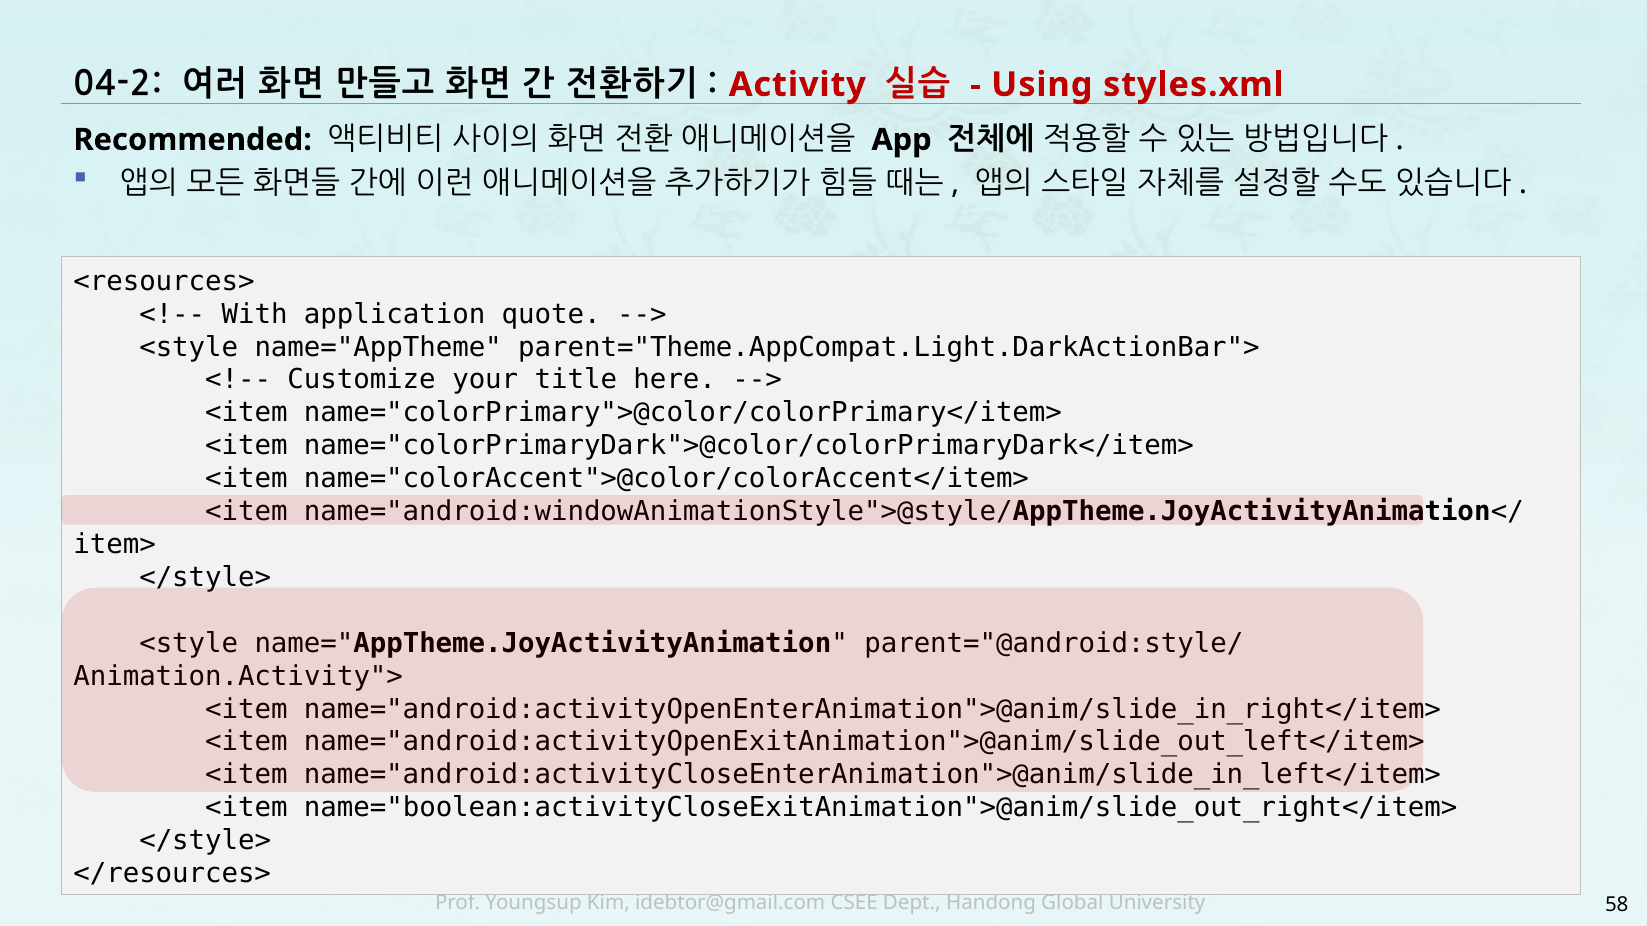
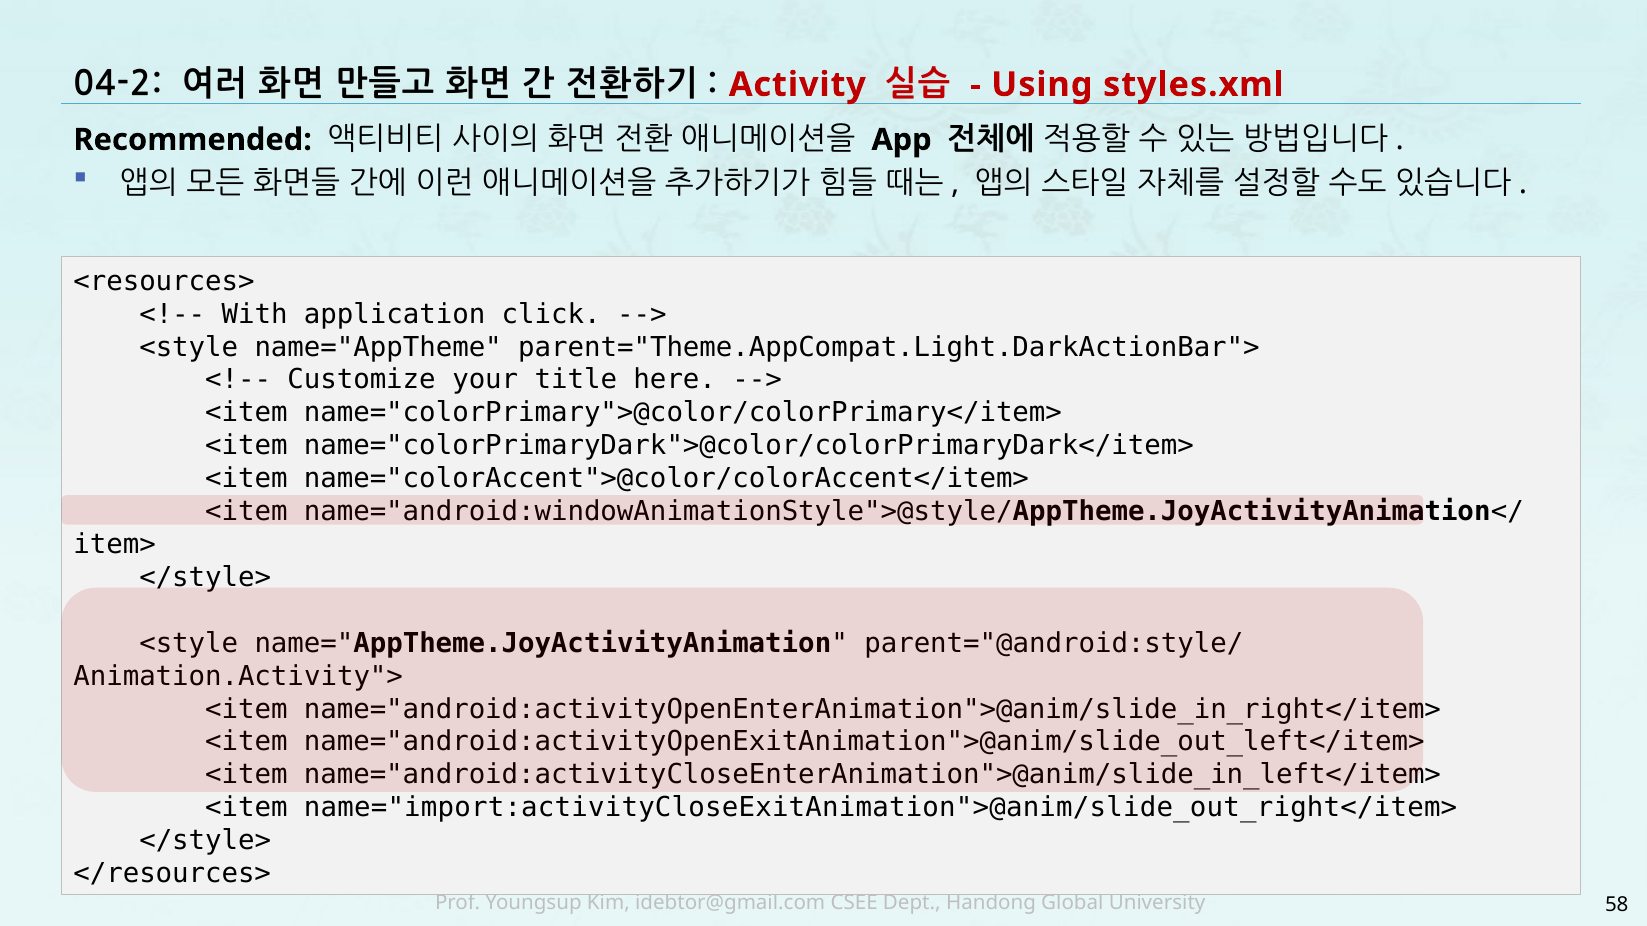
quote: quote -> click
name="boolean:activityCloseExitAnimation">@anim/slide_out_right</item>: name="boolean:activityCloseExitAnimation">@anim/slide_out_right</item> -> name="import:activityCloseExitAnimation">@anim/slide_out_right</item>
